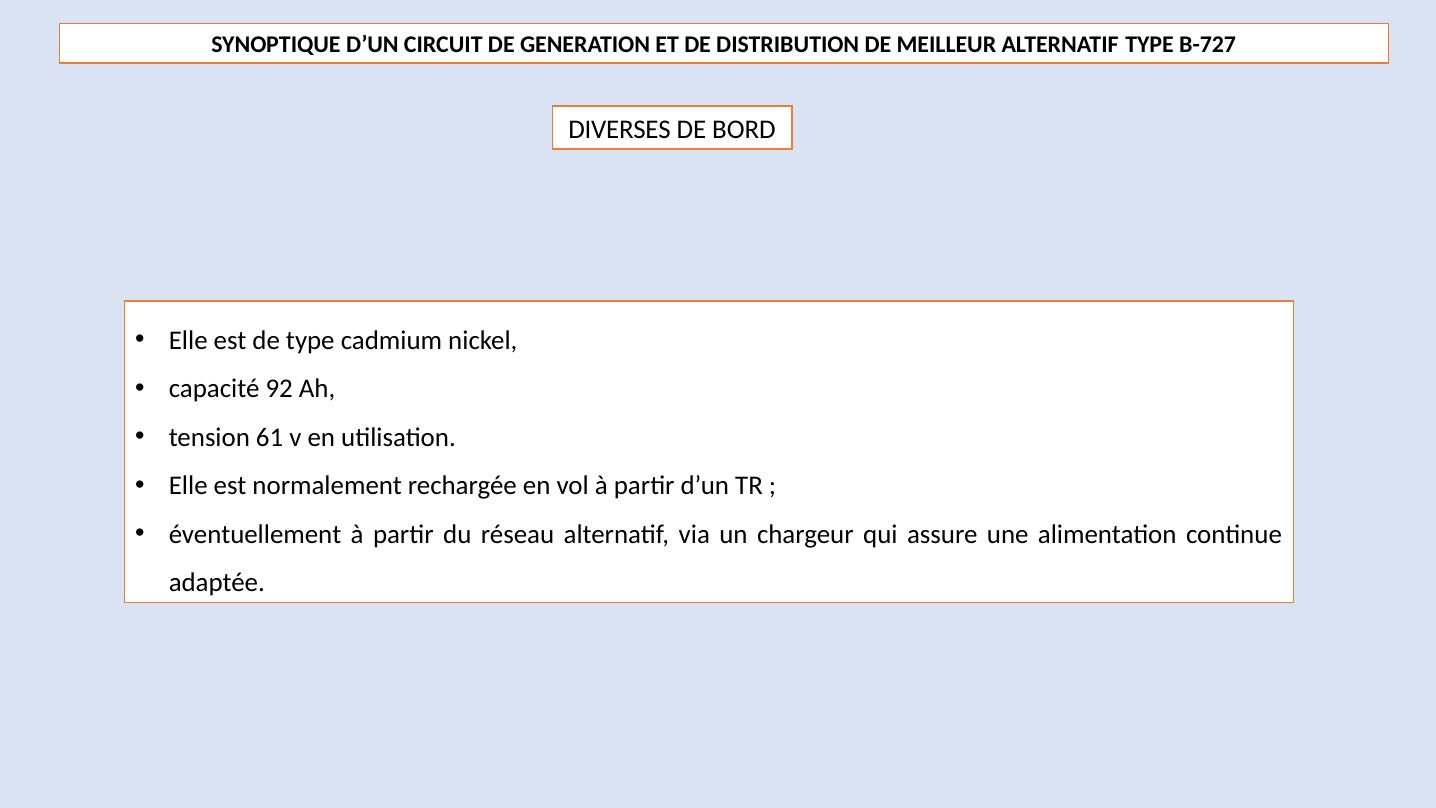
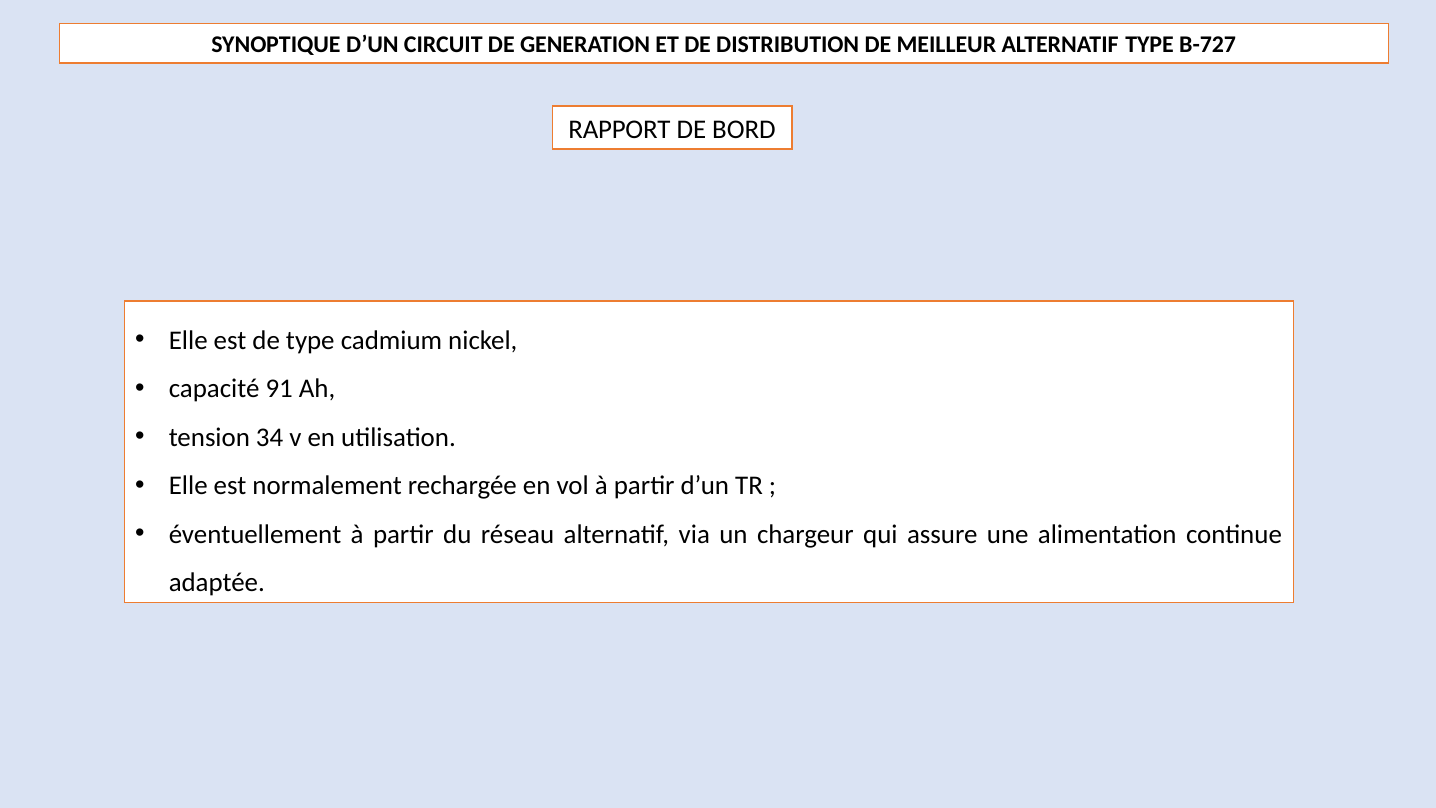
DIVERSES: DIVERSES -> RAPPORT
92: 92 -> 91
61: 61 -> 34
